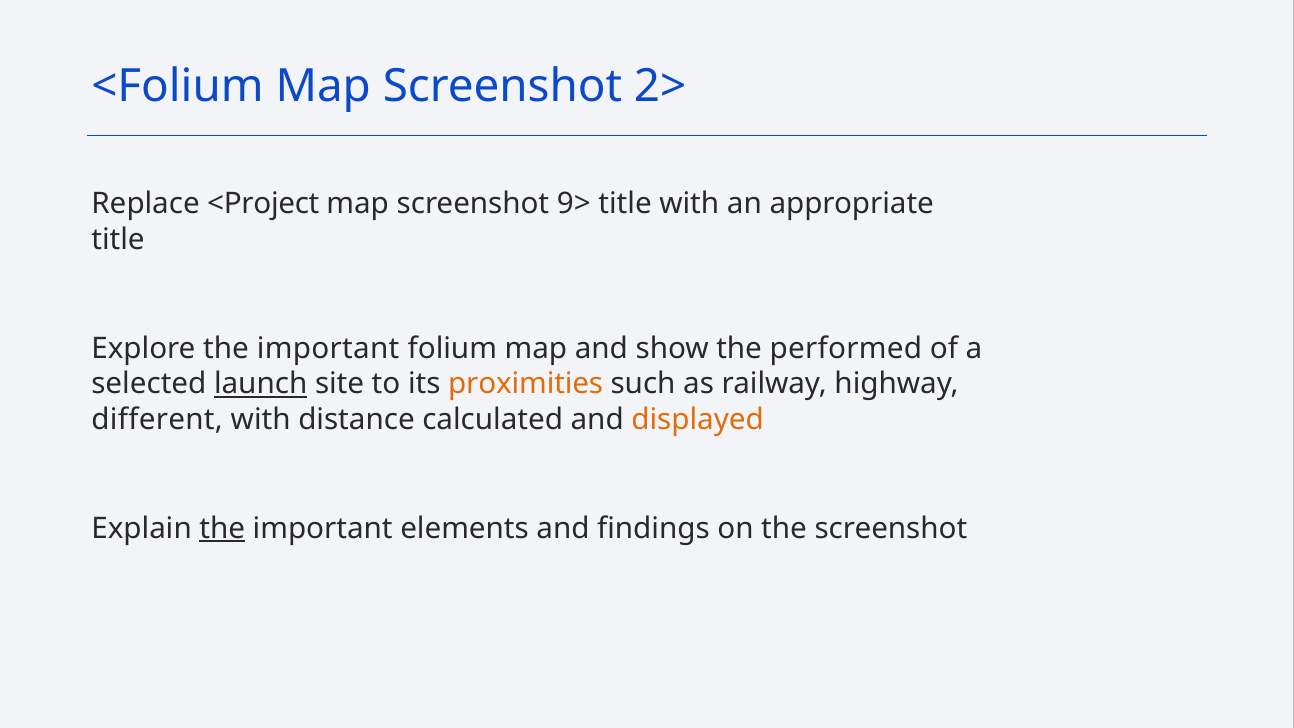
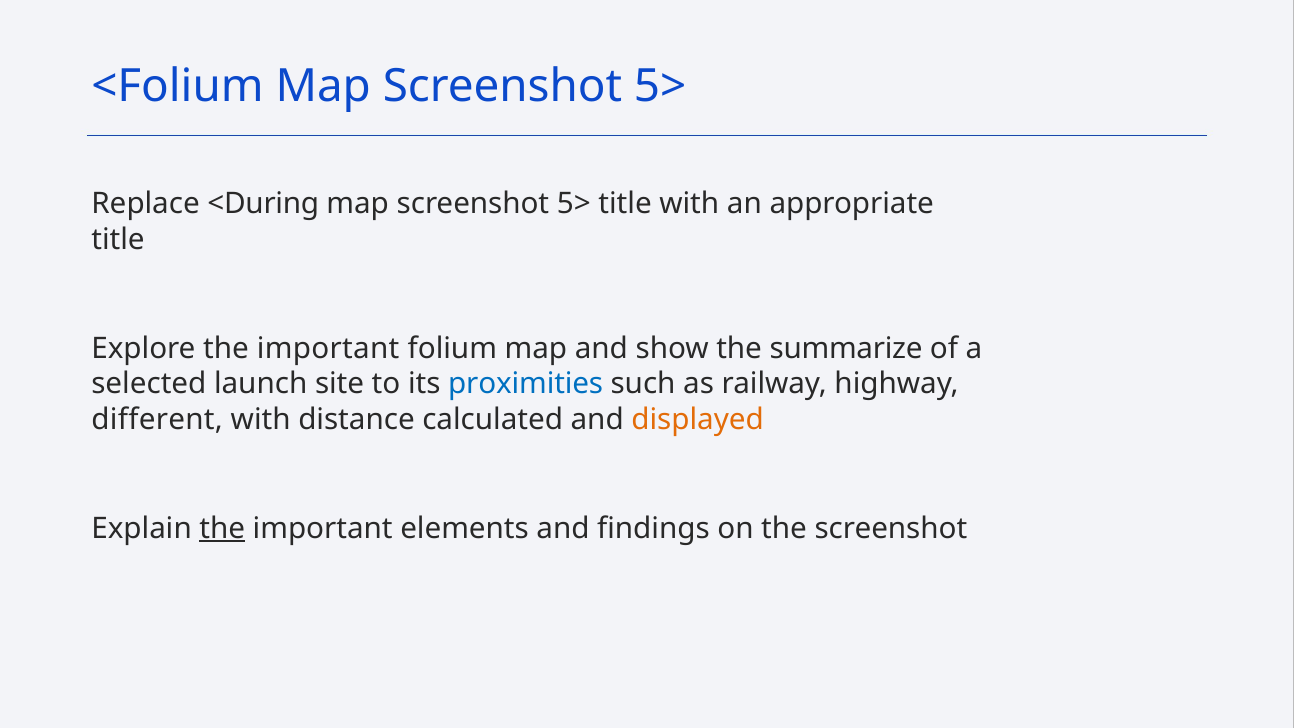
<Folium Map Screenshot 2>: 2> -> 5>
<Project: <Project -> <During
9> at (574, 204): 9> -> 5>
performed: performed -> summarize
launch underline: present -> none
proximities colour: orange -> blue
